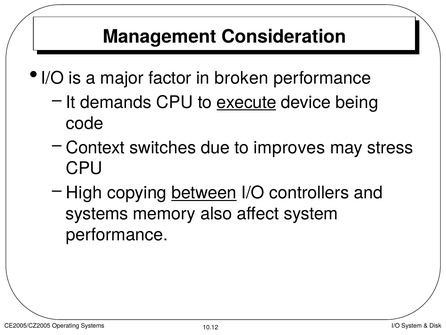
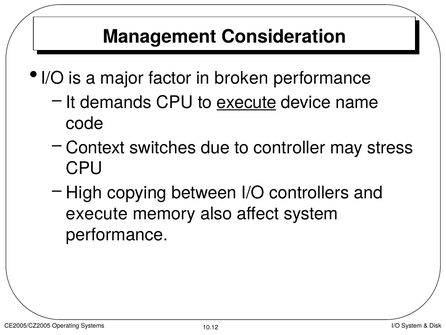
being: being -> name
improves: improves -> controller
between underline: present -> none
systems at (97, 213): systems -> execute
